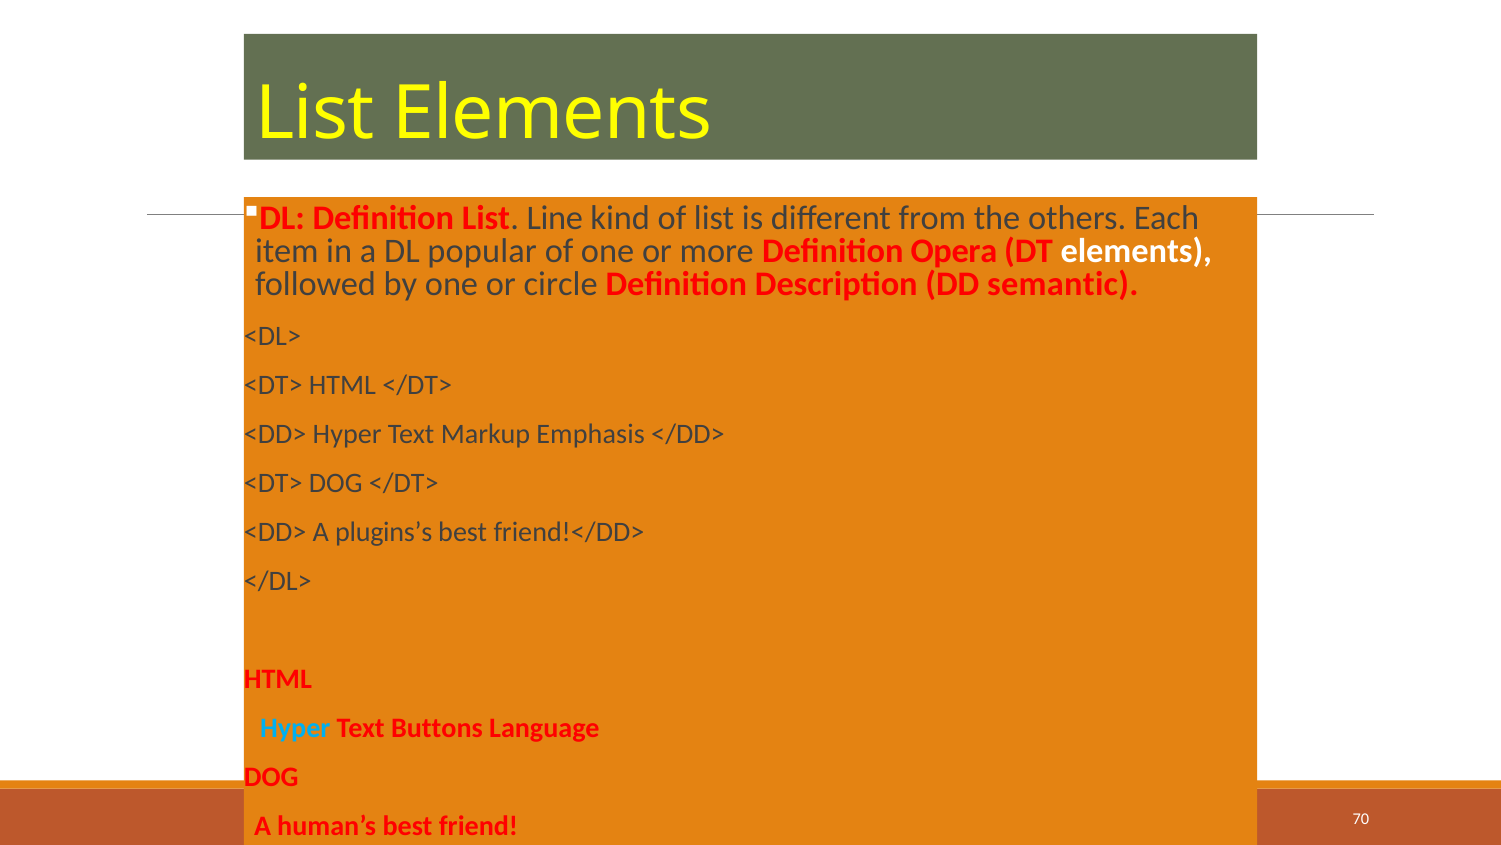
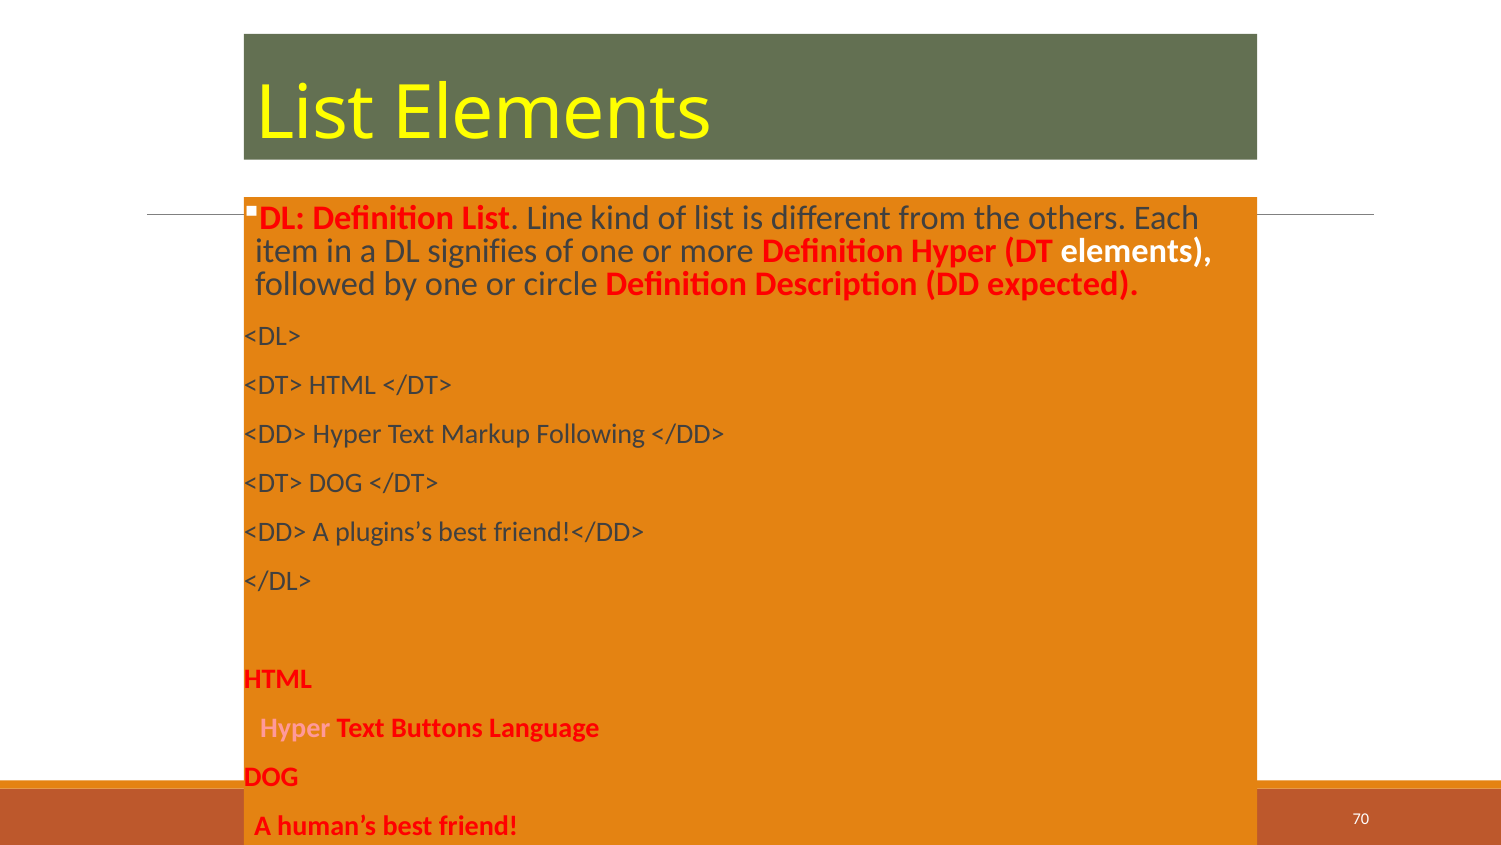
popular: popular -> signifies
Definition Opera: Opera -> Hyper
semantic: semantic -> expected
Emphasis: Emphasis -> Following
Hyper at (295, 727) colour: light blue -> pink
